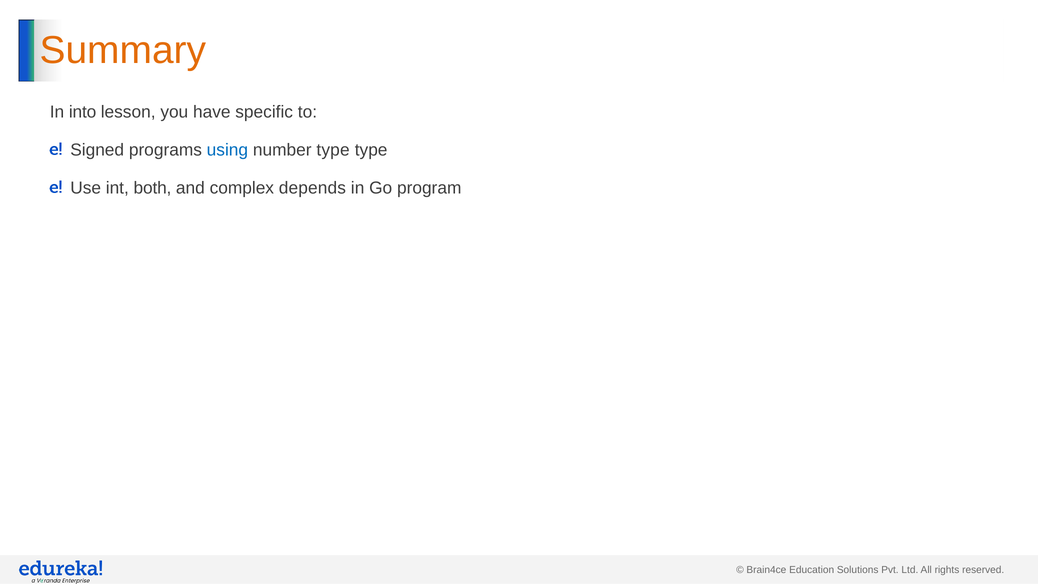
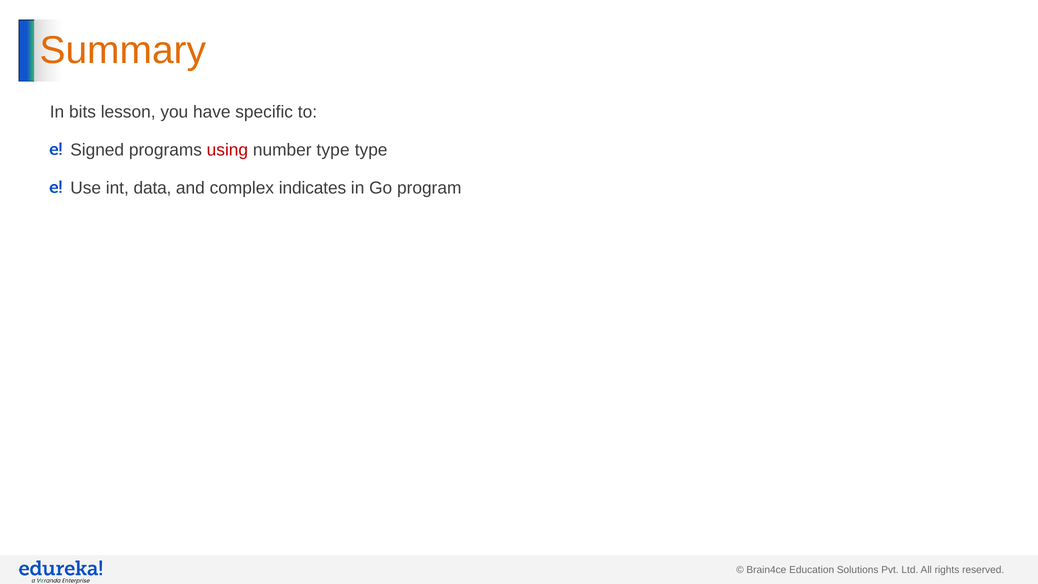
into: into -> bits
using colour: blue -> red
both: both -> data
depends: depends -> indicates
